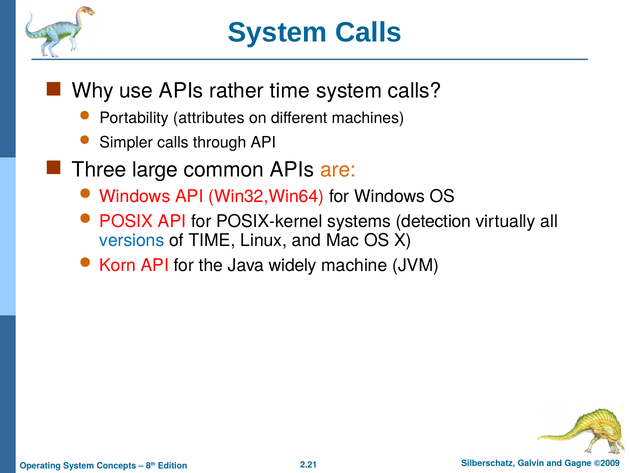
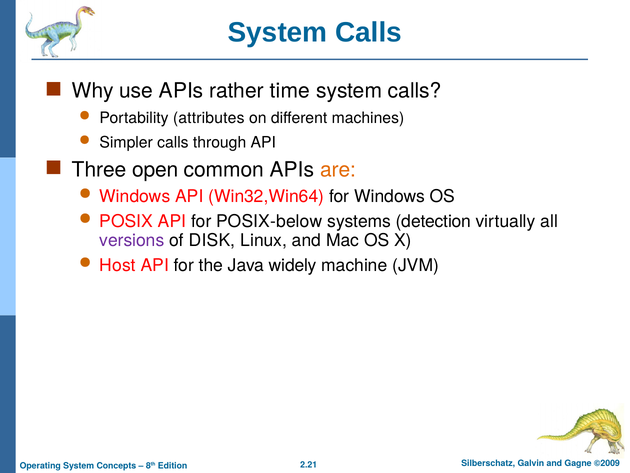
large: large -> open
POSIX-kernel: POSIX-kernel -> POSIX-below
versions colour: blue -> purple
of TIME: TIME -> DISK
Korn: Korn -> Host
